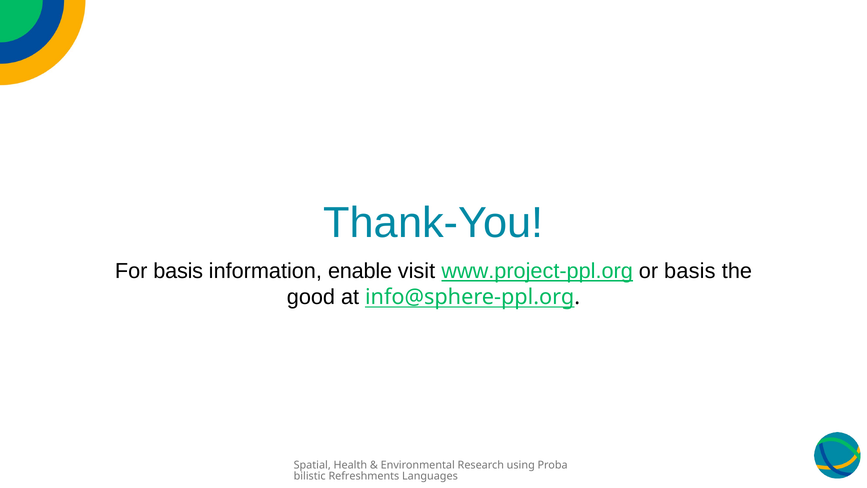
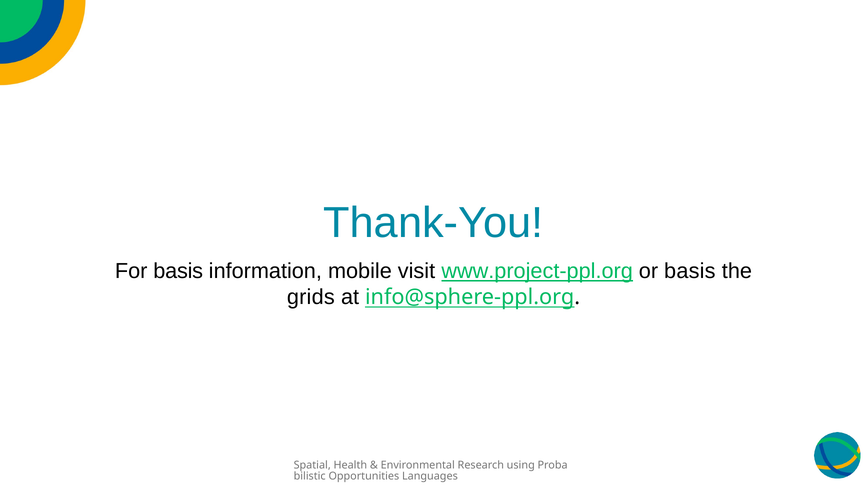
enable: enable -> mobile
good: good -> grids
Refreshments: Refreshments -> Opportunities
